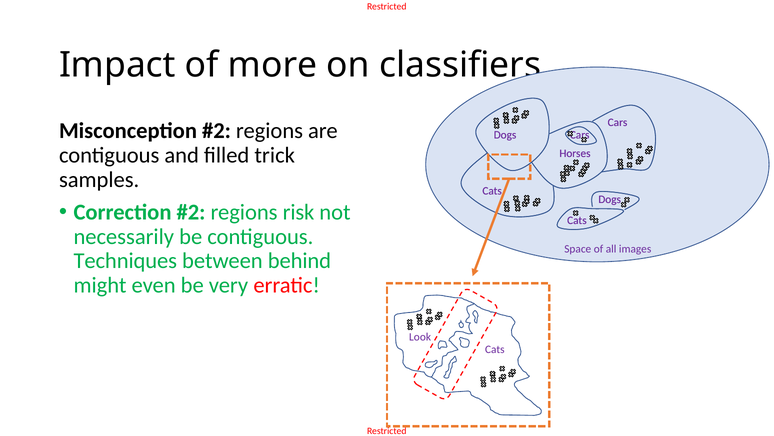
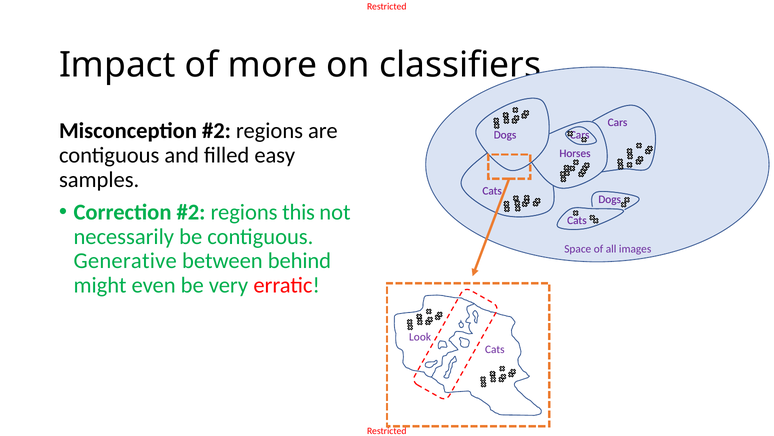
trick: trick -> easy
risk: risk -> this
Techniques: Techniques -> Generative
